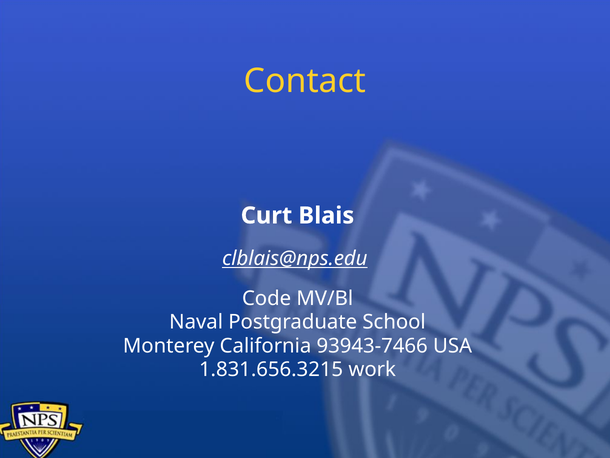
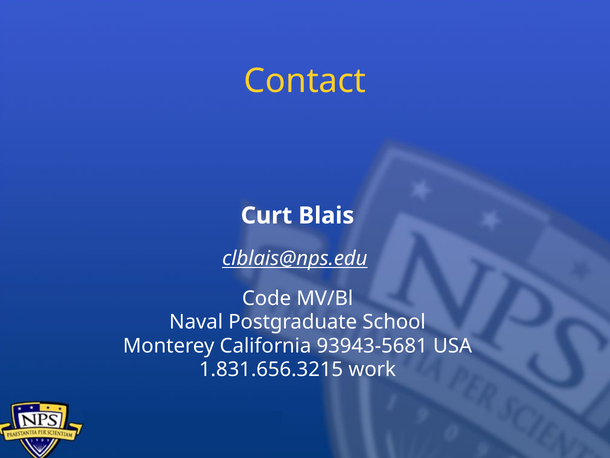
93943-7466: 93943-7466 -> 93943-5681
